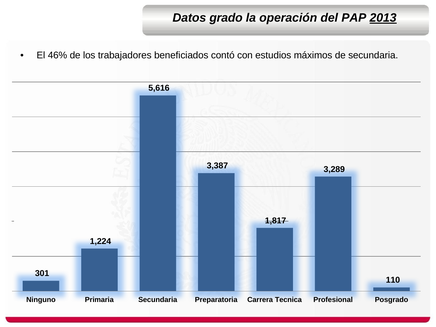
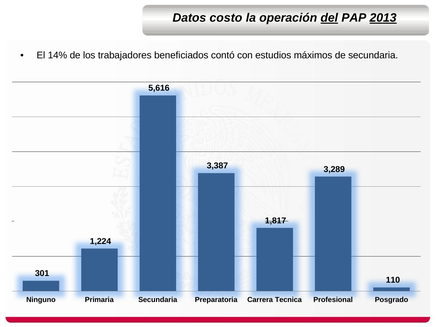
grado: grado -> costo
del underline: none -> present
46%: 46% -> 14%
